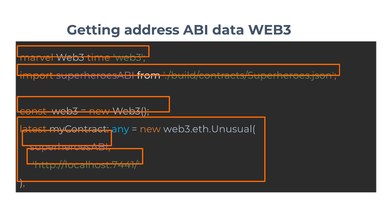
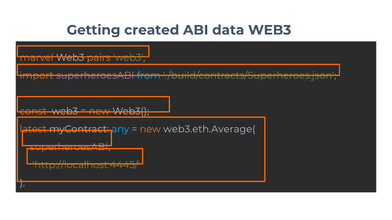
address: address -> created
time: time -> pairs
from colour: white -> light blue
web3.eth.Unusual(: web3.eth.Unusual( -> web3.eth.Average(
http://localhost:7441/: http://localhost:7441/ -> http://localhost:4445/
